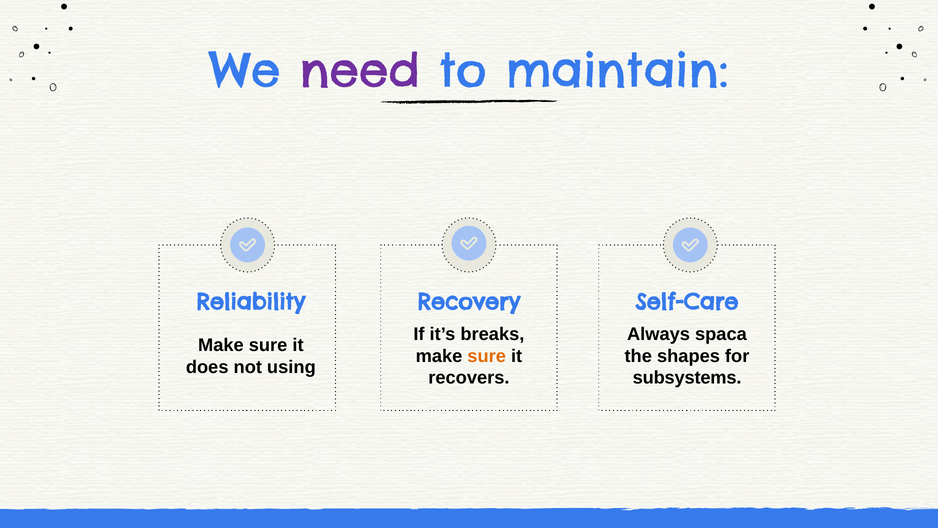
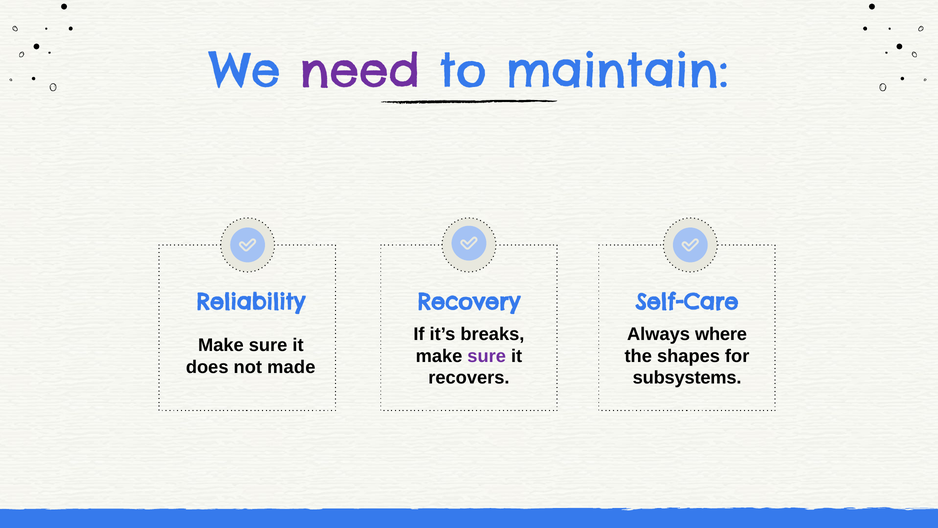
spaca: spaca -> where
sure at (487, 356) colour: orange -> purple
using: using -> made
